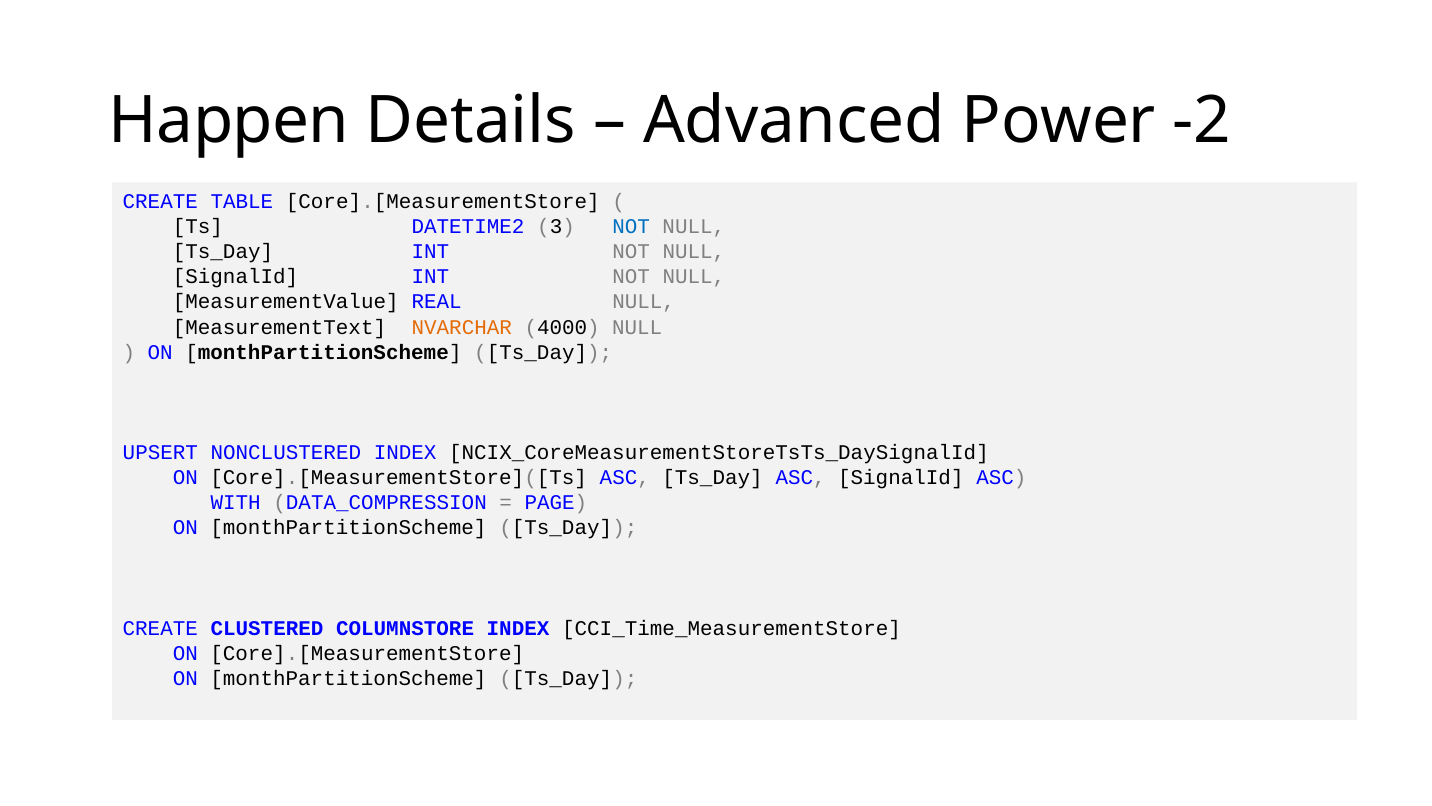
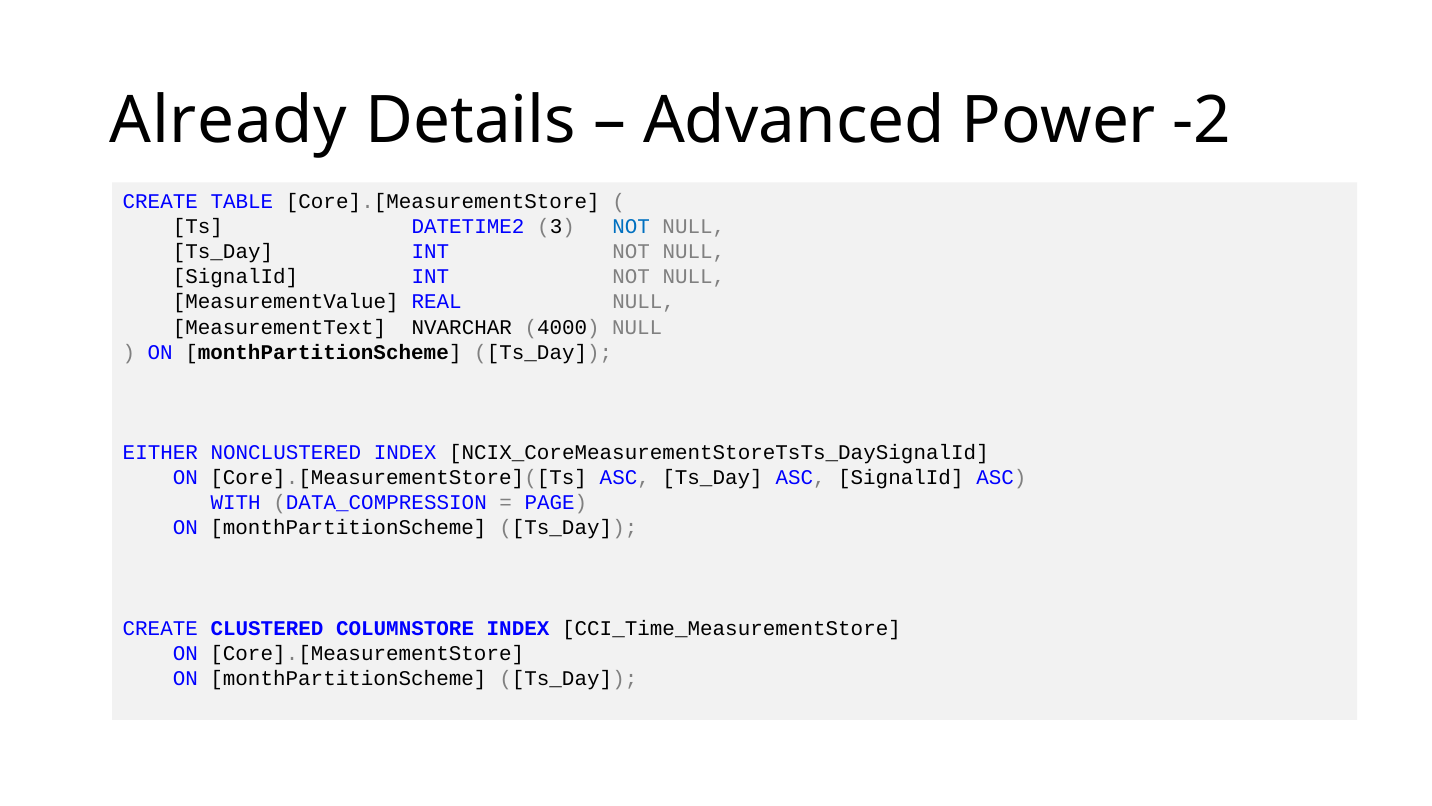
Happen: Happen -> Already
NVARCHAR colour: orange -> black
UPSERT: UPSERT -> EITHER
